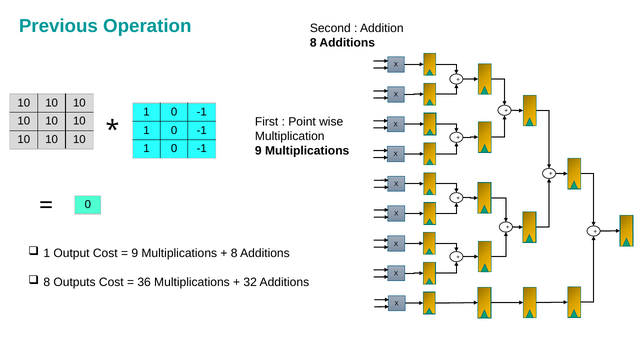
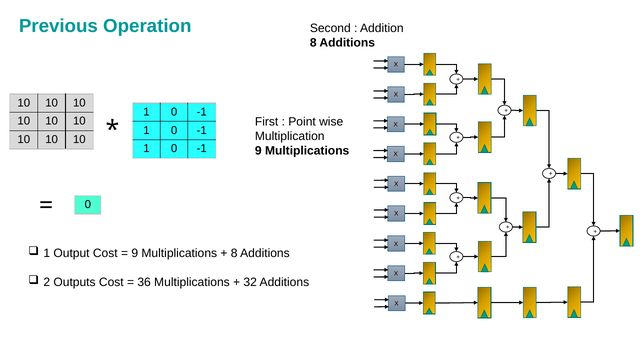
8 at (47, 282): 8 -> 2
